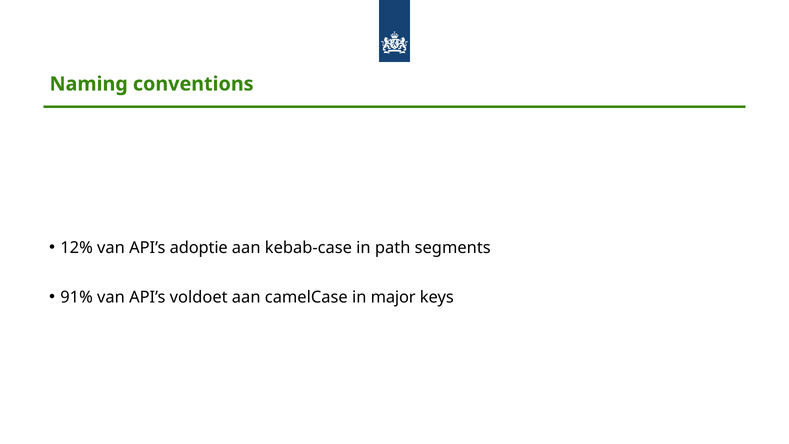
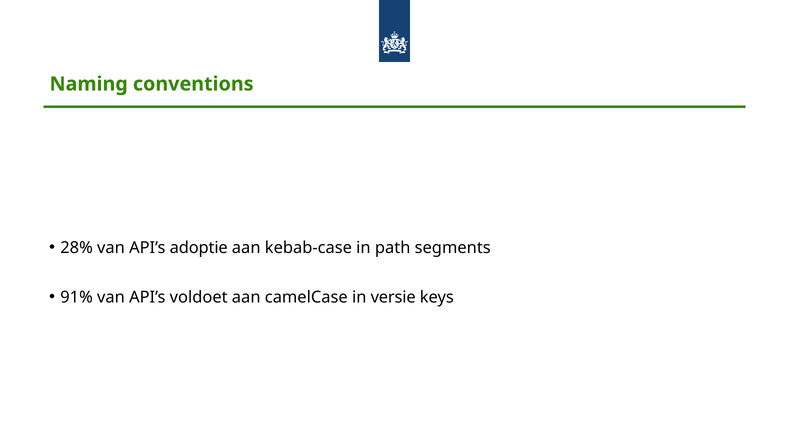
12%: 12% -> 28%
major: major -> versie
